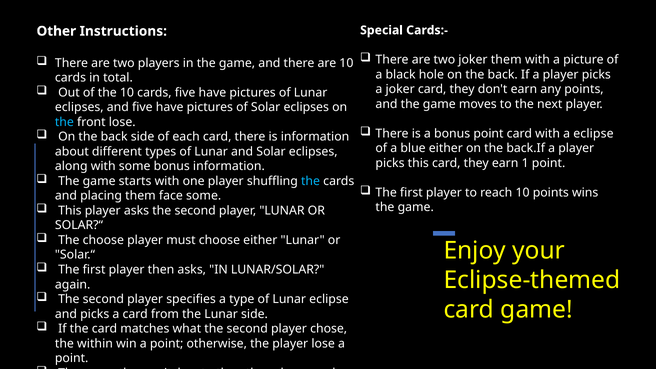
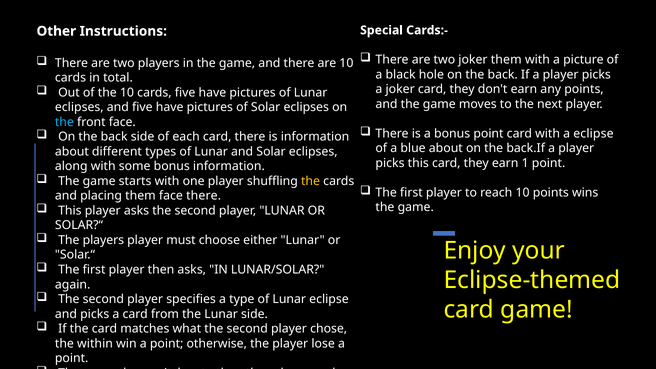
front lose: lose -> face
blue either: either -> about
the at (311, 181) colour: light blue -> yellow
face some: some -> there
The choose: choose -> players
